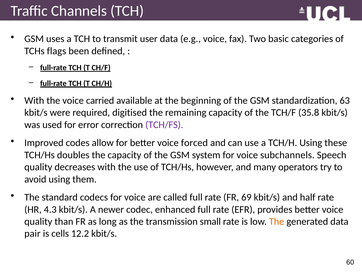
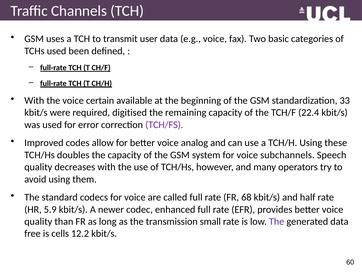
TCHs flags: flags -> used
carried: carried -> certain
63: 63 -> 33
35.8: 35.8 -> 22.4
forced: forced -> analog
69: 69 -> 68
4.3: 4.3 -> 5.9
The at (277, 221) colour: orange -> purple
pair: pair -> free
